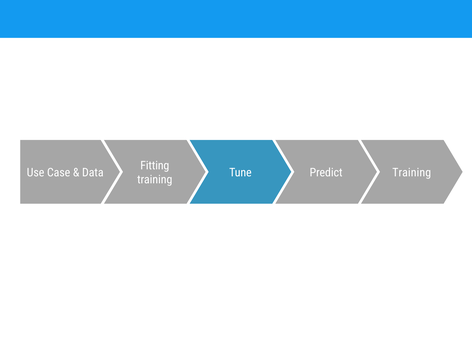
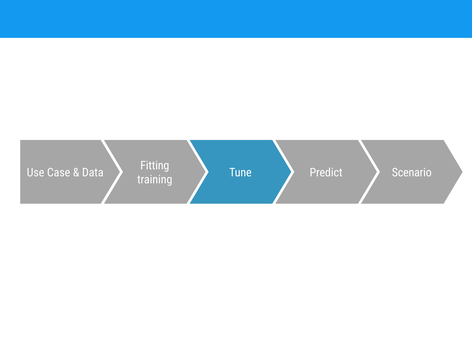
Predict Training: Training -> Scenario
